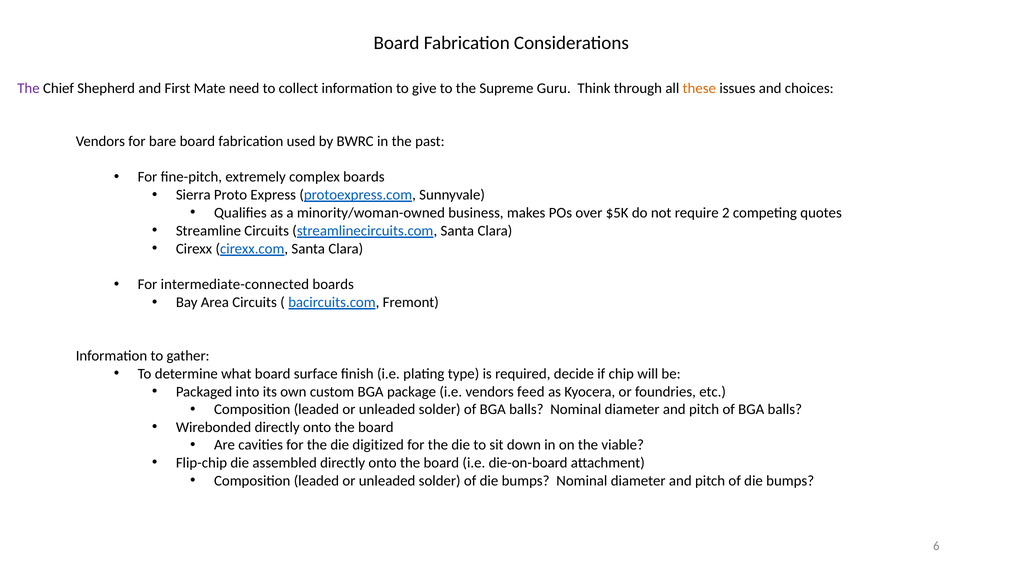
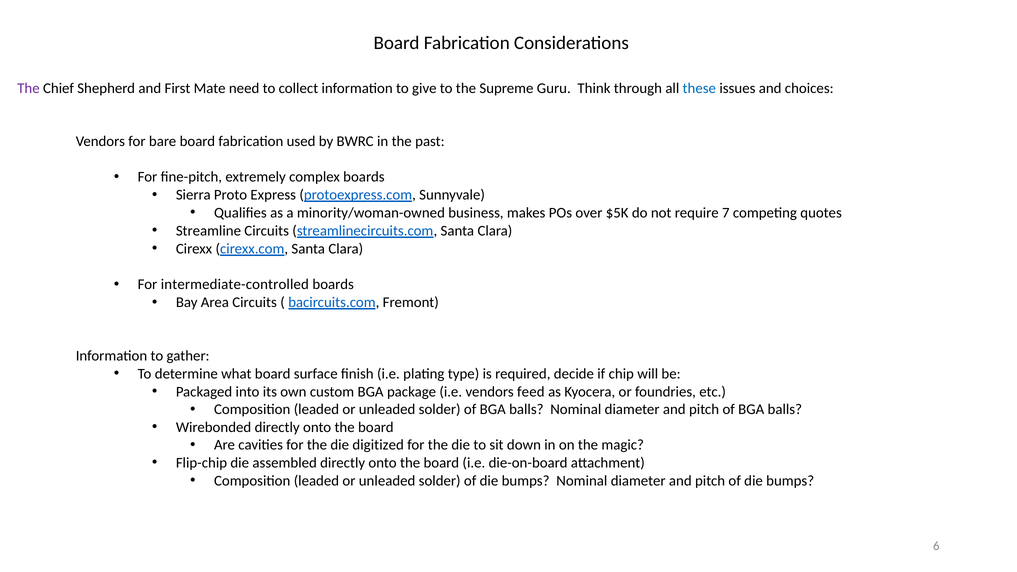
these colour: orange -> blue
2: 2 -> 7
intermediate-connected: intermediate-connected -> intermediate-controlled
viable: viable -> magic
